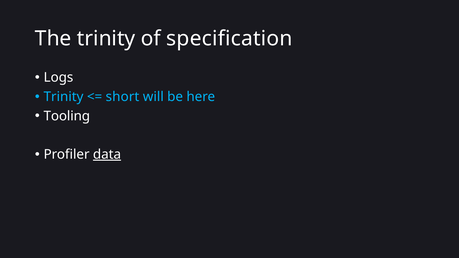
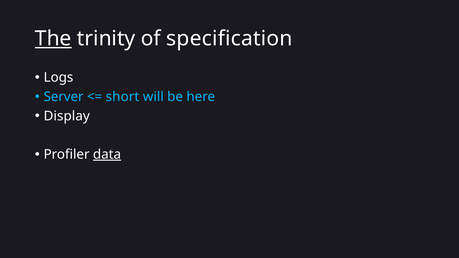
The underline: none -> present
Trinity at (64, 97): Trinity -> Server
Tooling: Tooling -> Display
